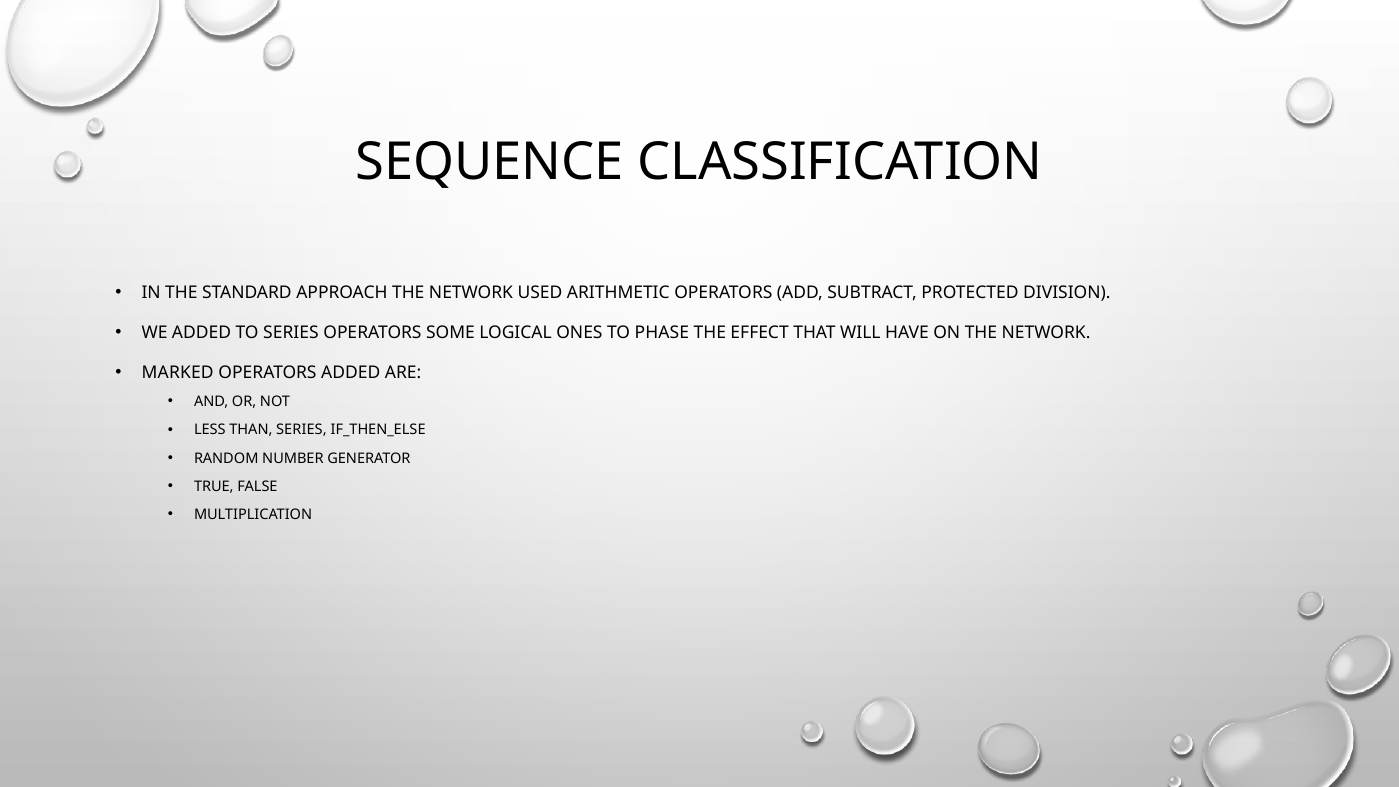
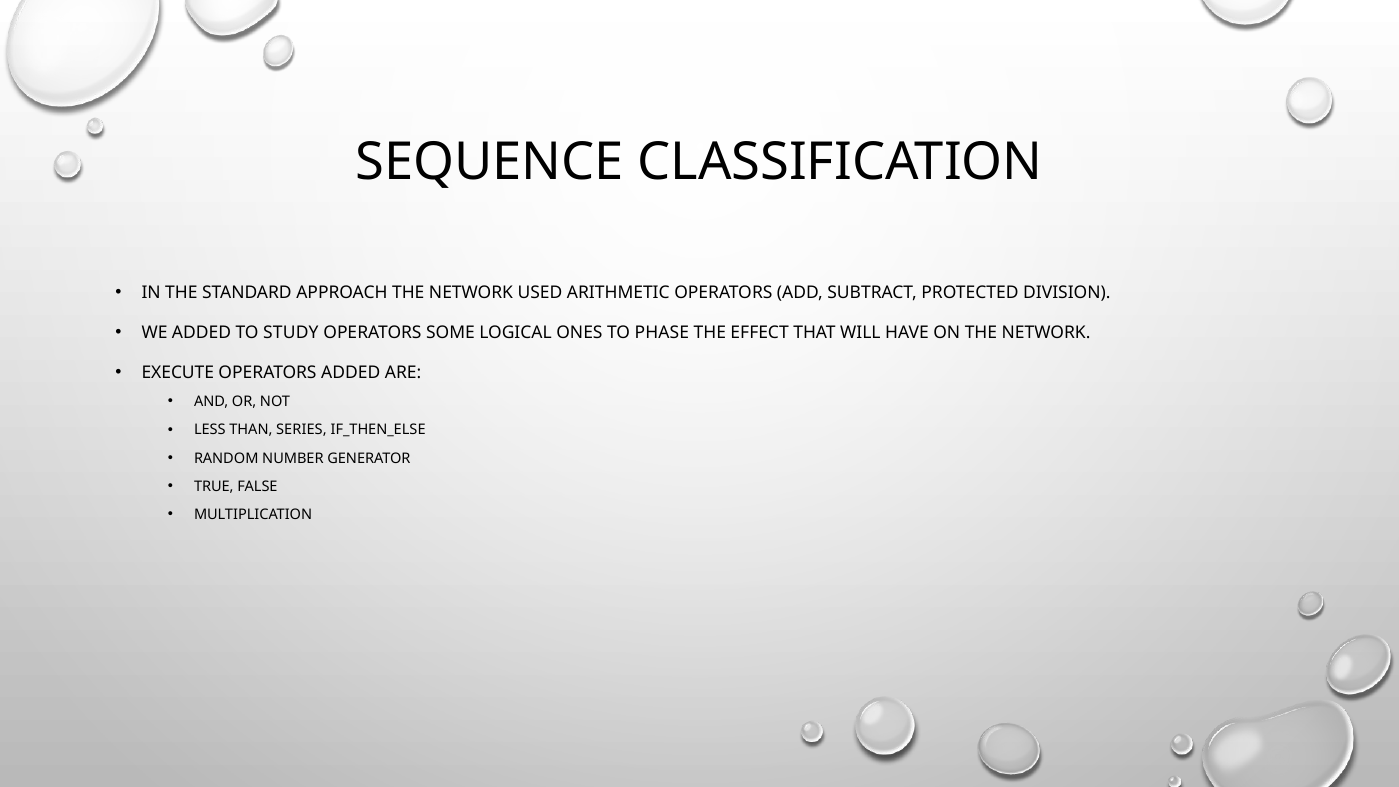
TO SERIES: SERIES -> STUDY
MARKED: MARKED -> EXECUTE
